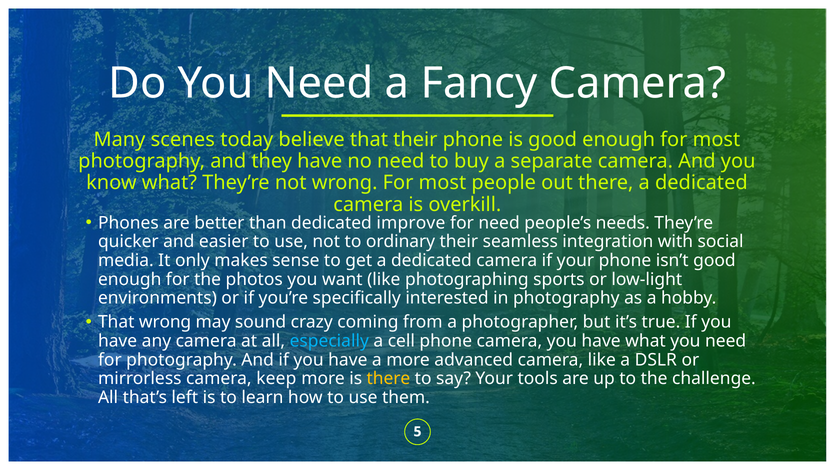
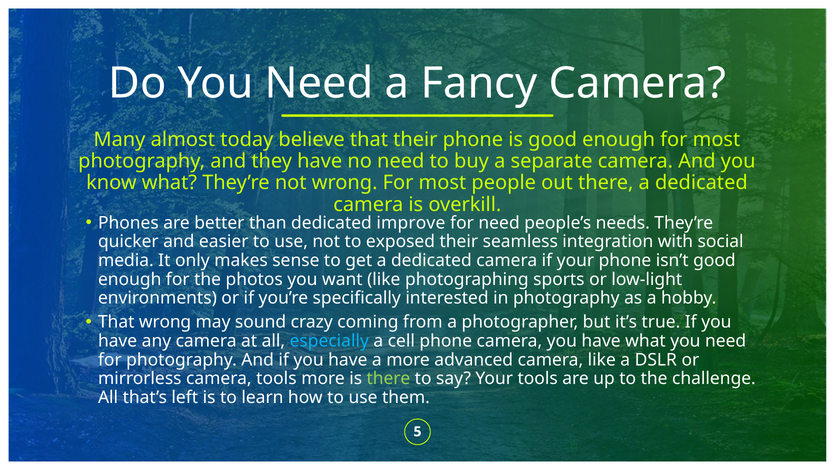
scenes: scenes -> almost
ordinary: ordinary -> exposed
camera keep: keep -> tools
there at (388, 378) colour: yellow -> light green
